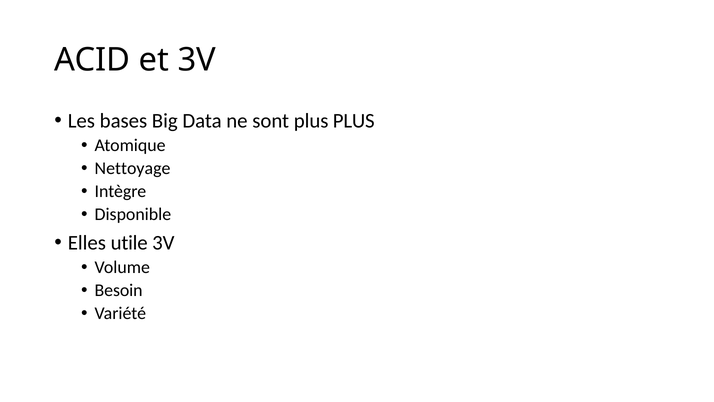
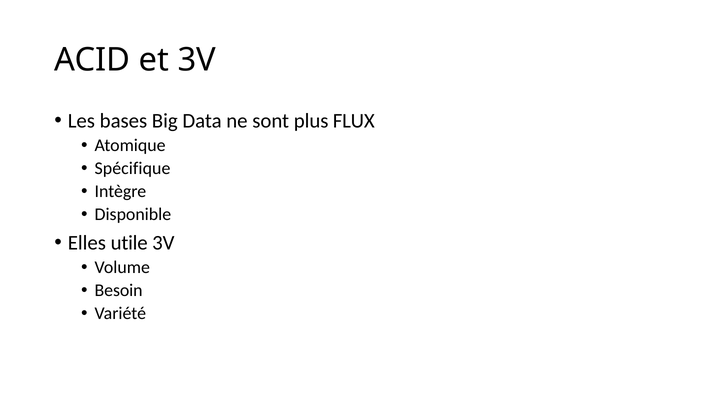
plus PLUS: PLUS -> FLUX
Nettoyage: Nettoyage -> Spécifique
